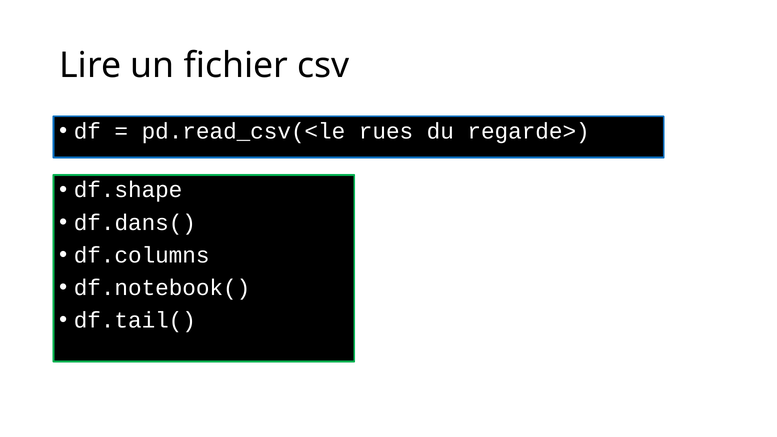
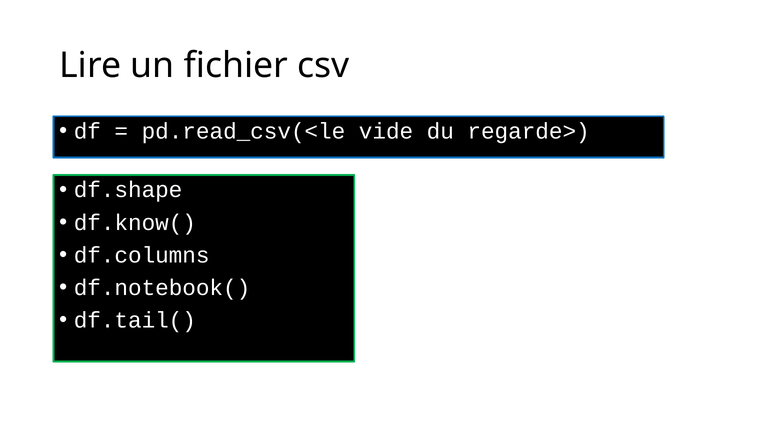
rues: rues -> vide
df.dans(: df.dans( -> df.know(
